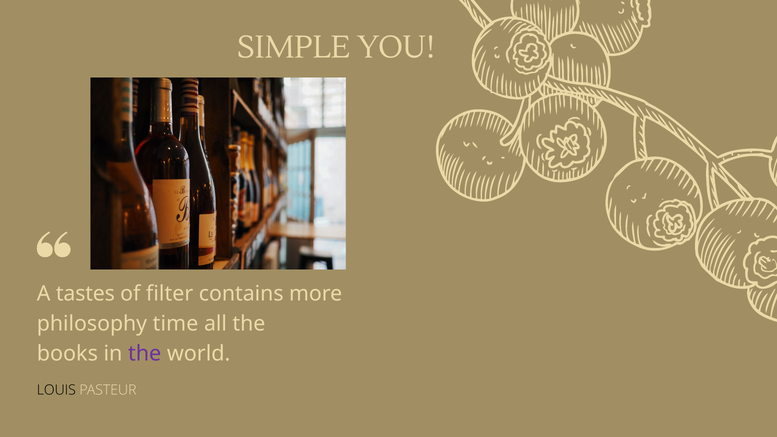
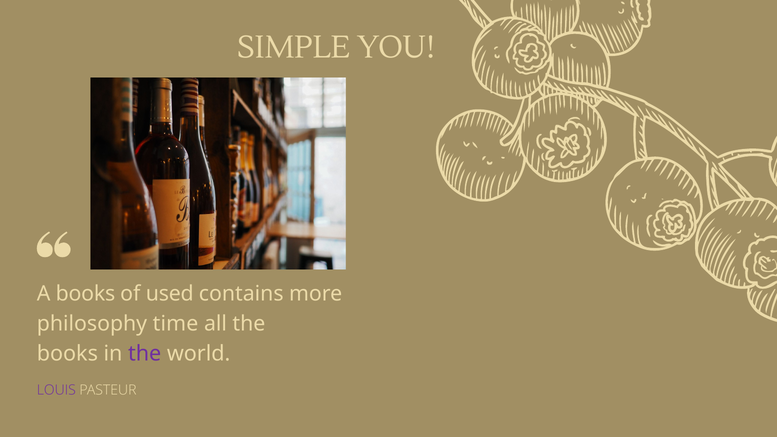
A tastes: tastes -> books
filter: filter -> used
LOUIS colour: black -> purple
